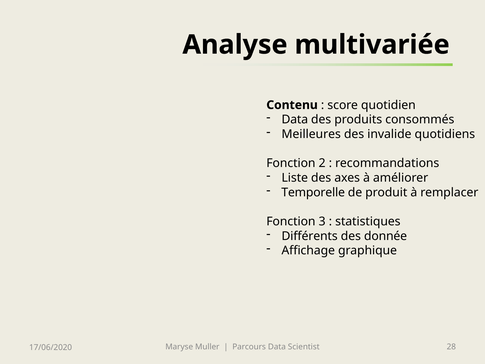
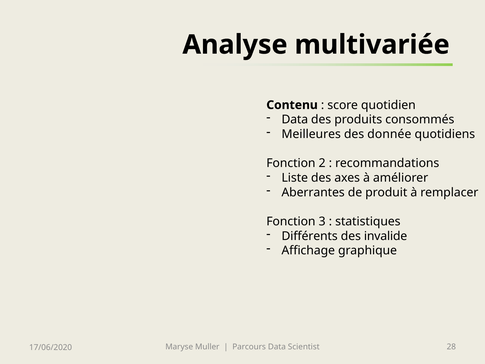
invalide: invalide -> donnée
Temporelle: Temporelle -> Aberrantes
donnée: donnée -> invalide
